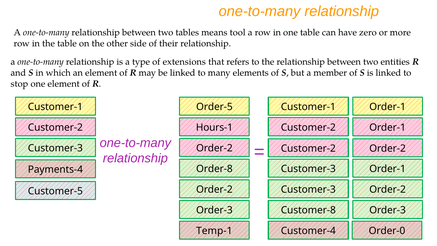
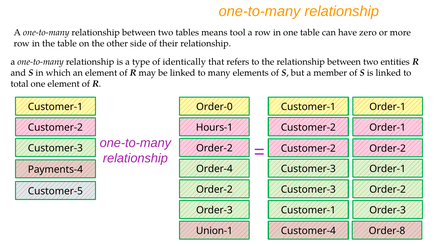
extensions: extensions -> identically
stop: stop -> total
Order-5: Order-5 -> Order-0
Order-8: Order-8 -> Order-4
Customer-8 at (308, 210): Customer-8 -> Customer-1
Temp-1: Temp-1 -> Union-1
Order-0: Order-0 -> Order-8
